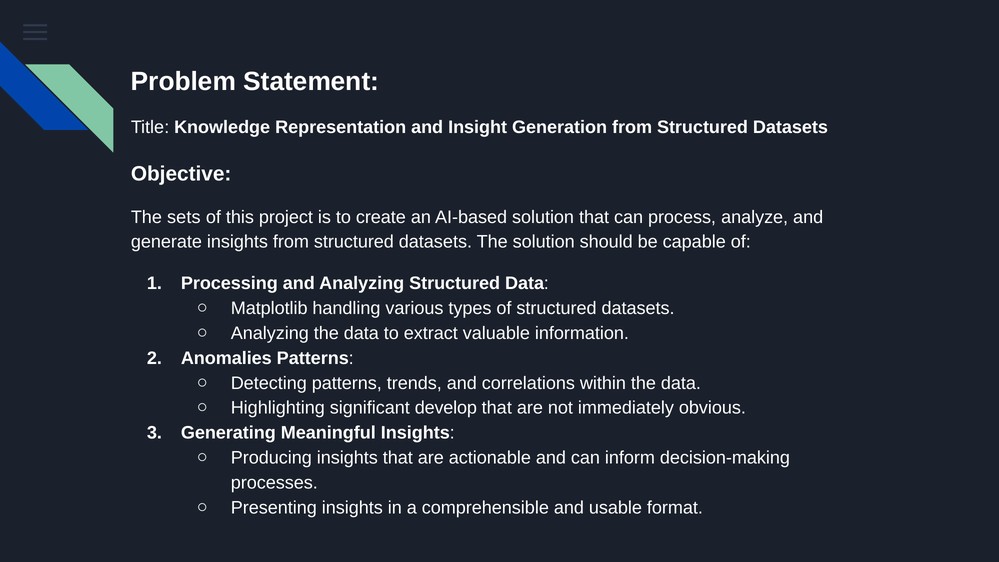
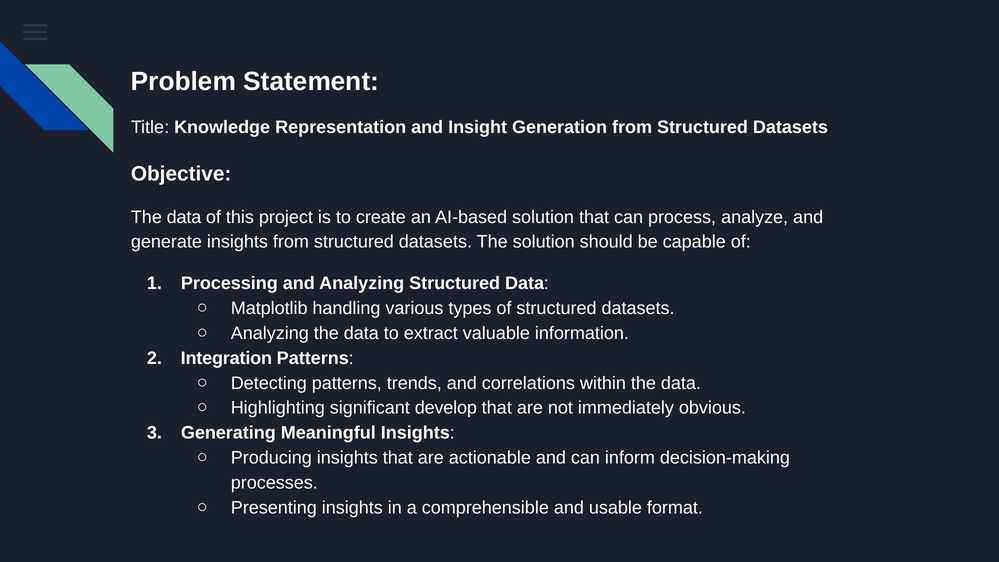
sets at (184, 217): sets -> data
Anomalies: Anomalies -> Integration
